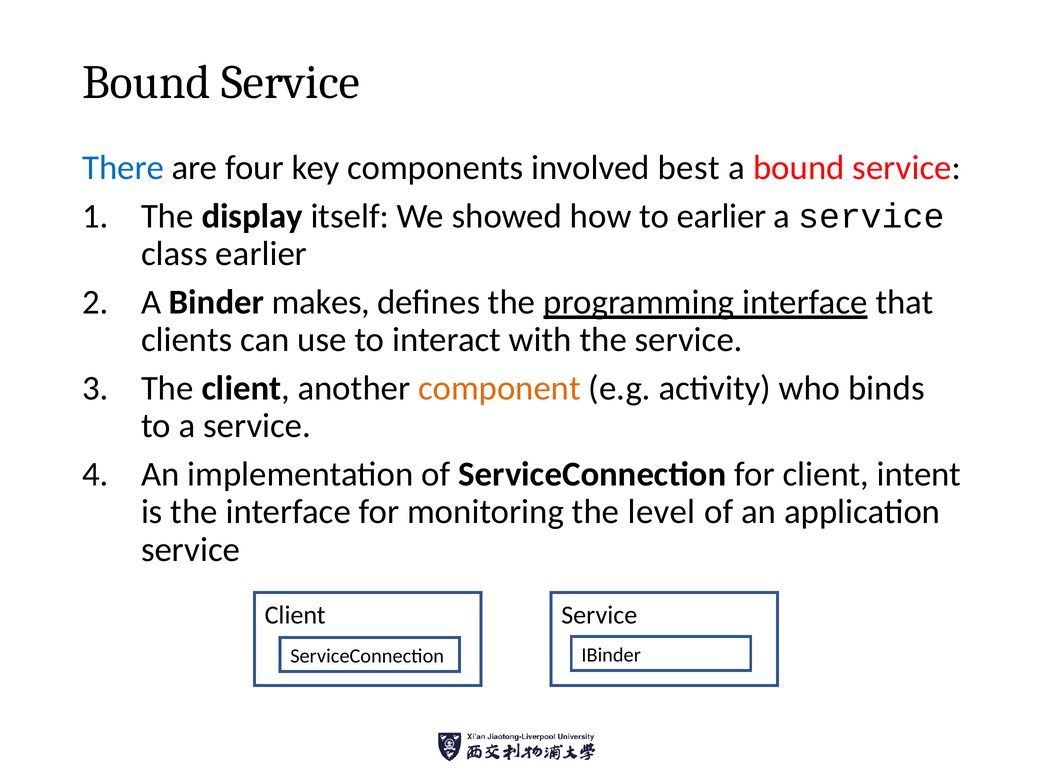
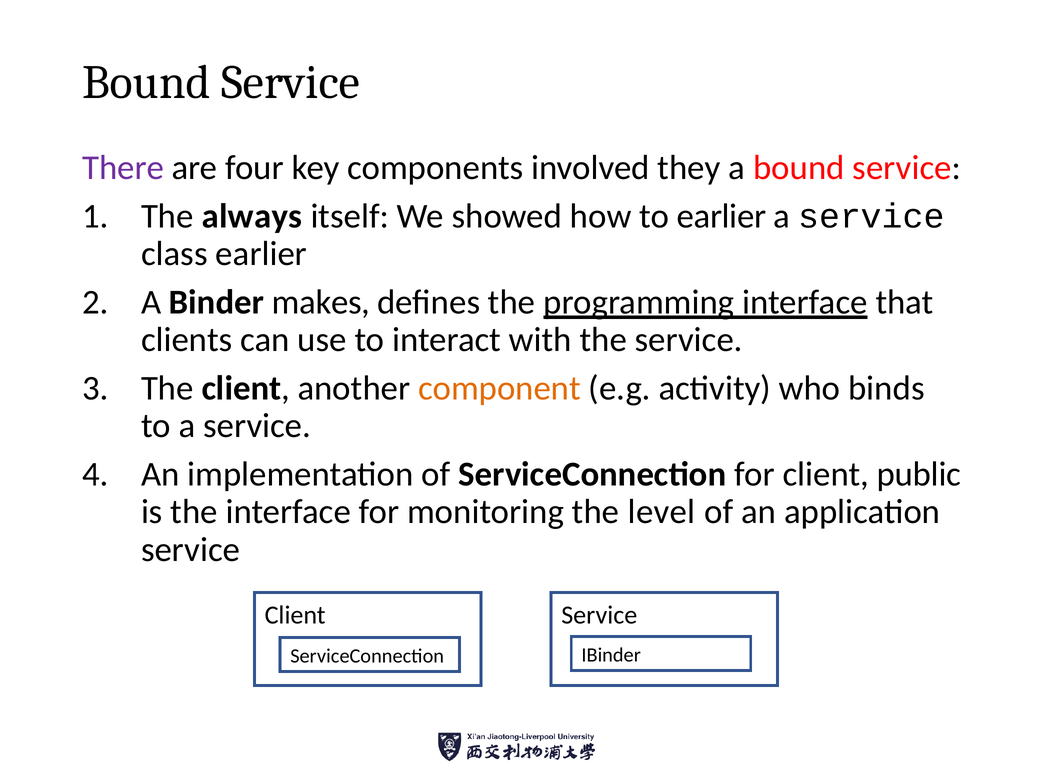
There colour: blue -> purple
best: best -> they
display: display -> always
intent: intent -> public
